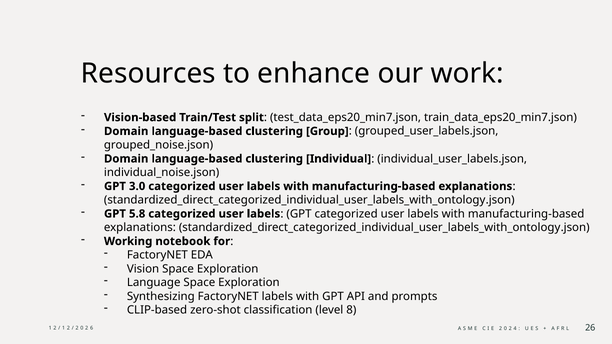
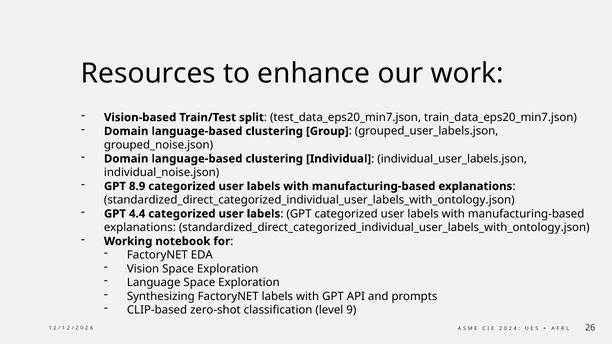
3.0: 3.0 -> 8.9
5.8: 5.8 -> 4.4
8: 8 -> 9
